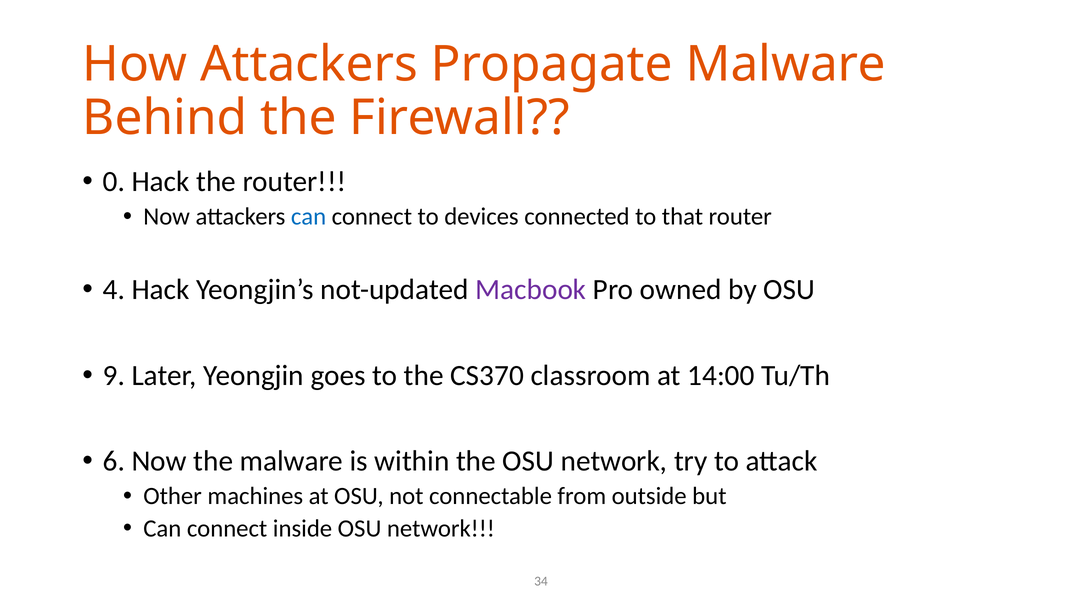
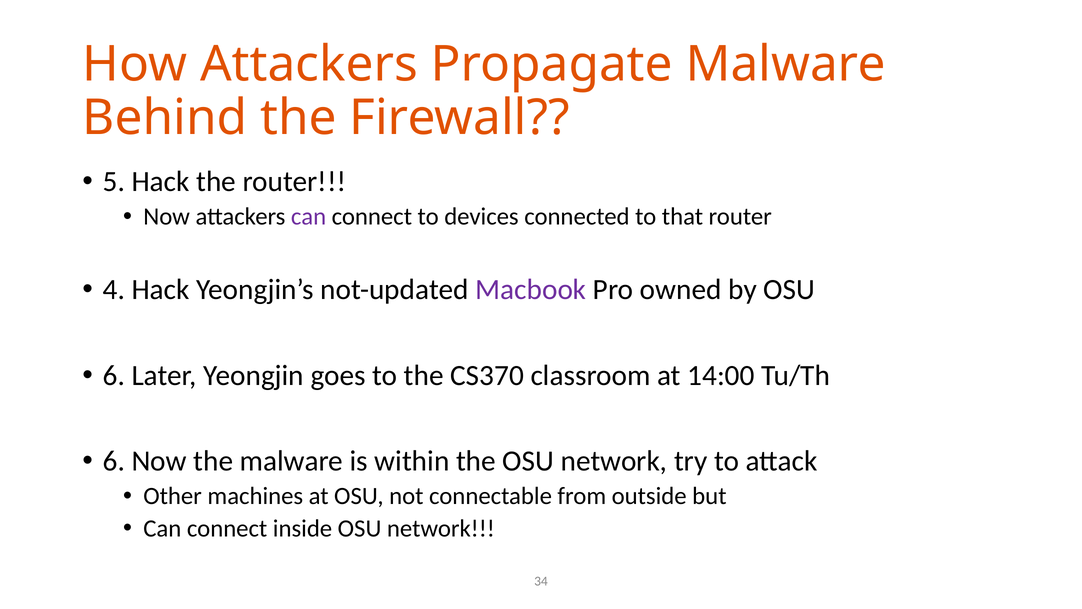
0: 0 -> 5
can at (309, 217) colour: blue -> purple
9 at (114, 375): 9 -> 6
